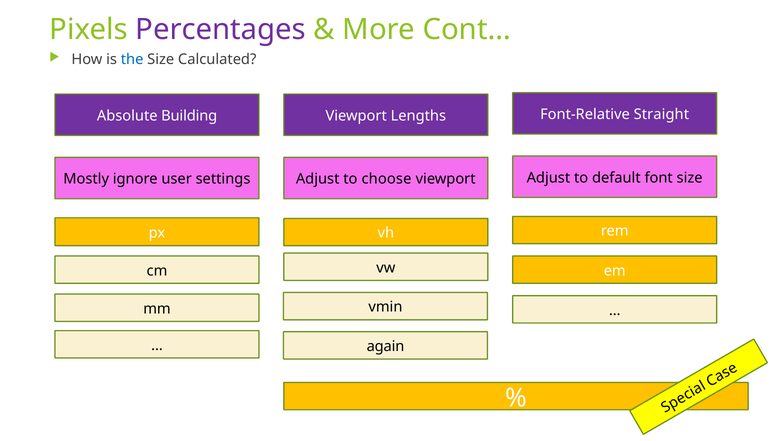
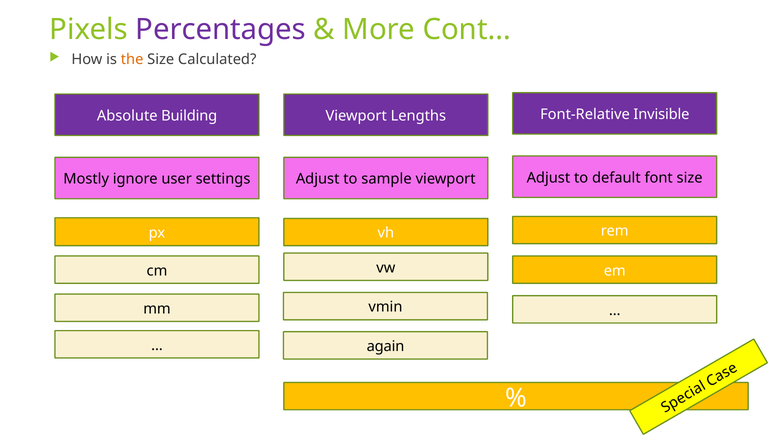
the colour: blue -> orange
Straight: Straight -> Invisible
choose: choose -> sample
